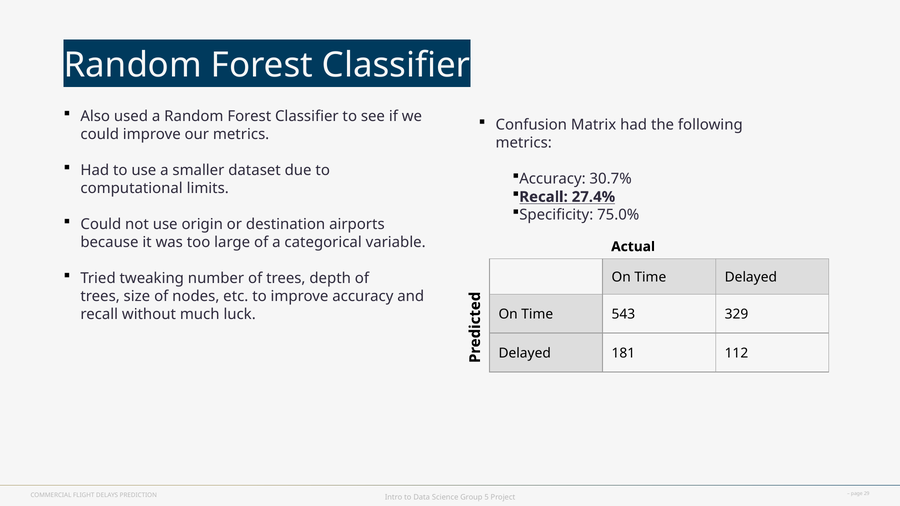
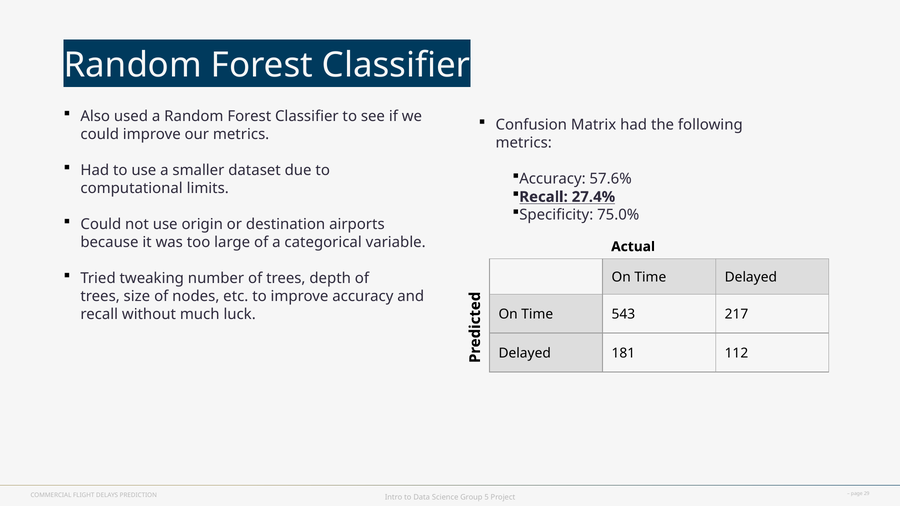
30.7%: 30.7% -> 57.6%
329: 329 -> 217
